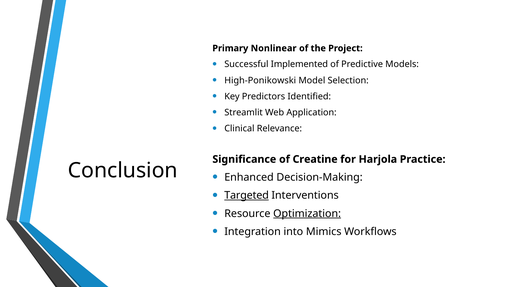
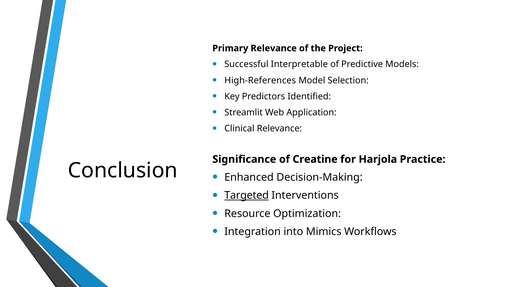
Primary Nonlinear: Nonlinear -> Relevance
Implemented: Implemented -> Interpretable
High-Ponikowski: High-Ponikowski -> High-References
Optimization underline: present -> none
